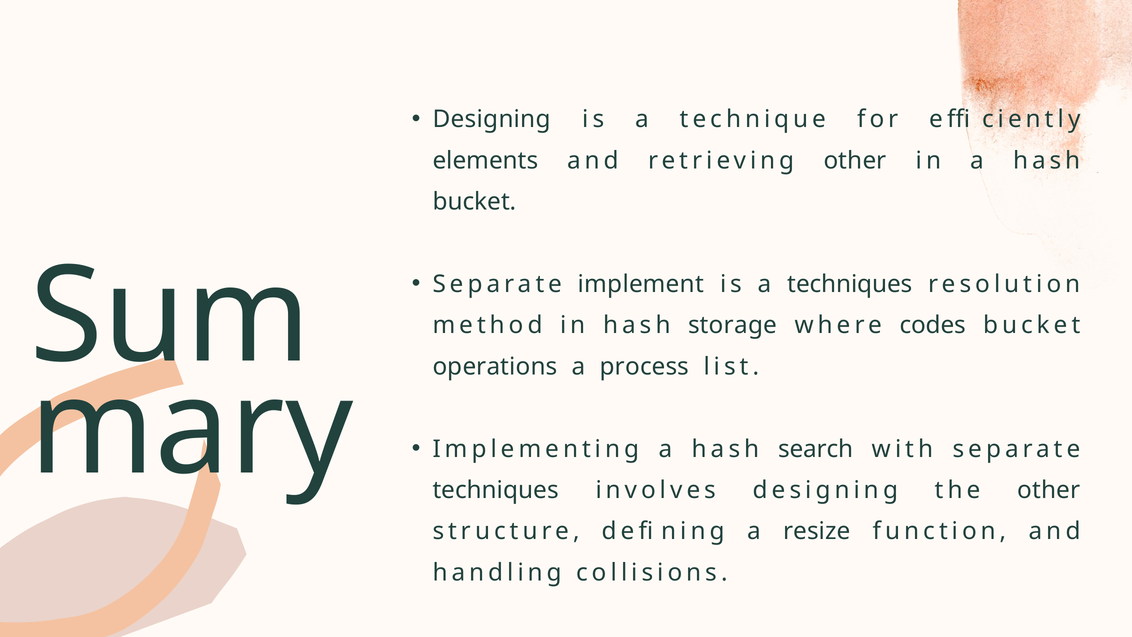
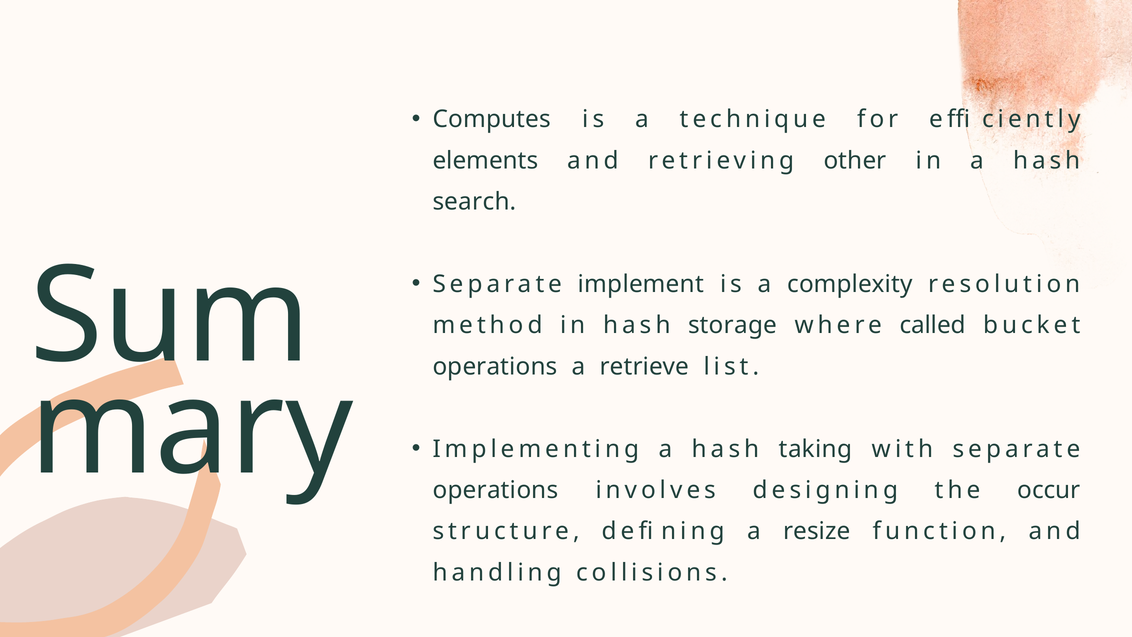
Designing at (492, 119): Designing -> Computes
bucket at (475, 202): bucket -> search
a techniques: techniques -> complexity
codes: codes -> called
process: process -> retrieve
search: search -> taking
techniques at (496, 490): techniques -> operations
the other: other -> occur
